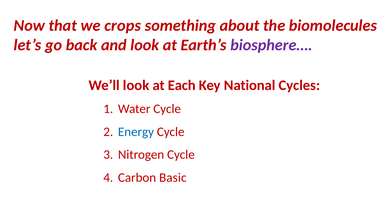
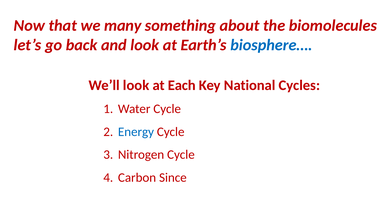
crops: crops -> many
biosphere… colour: purple -> blue
Basic: Basic -> Since
